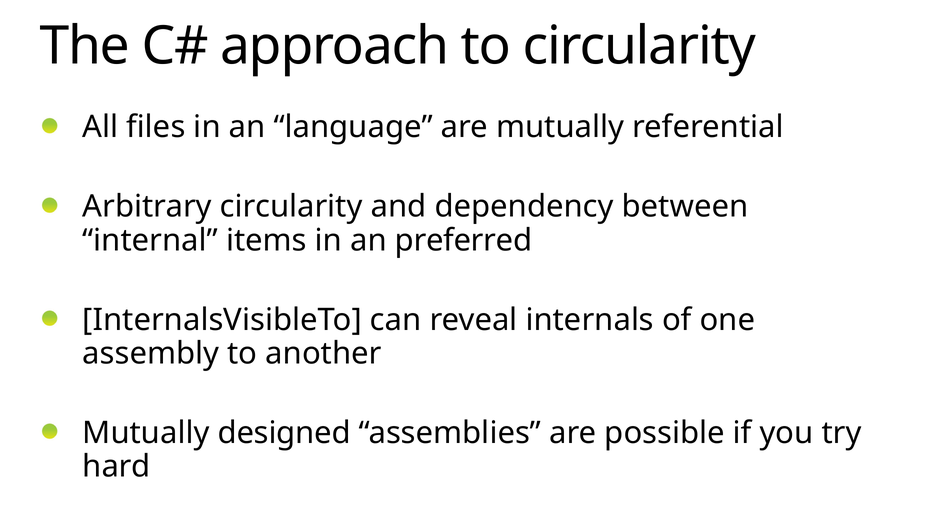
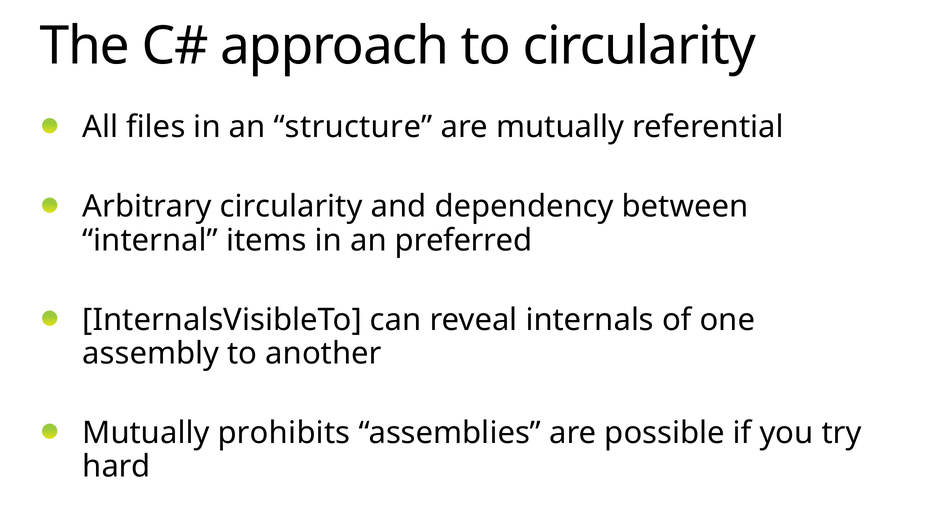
language: language -> structure
designed: designed -> prohibits
